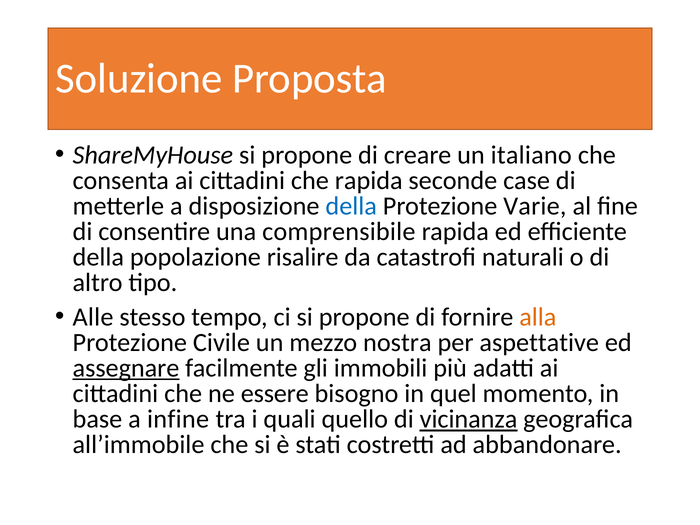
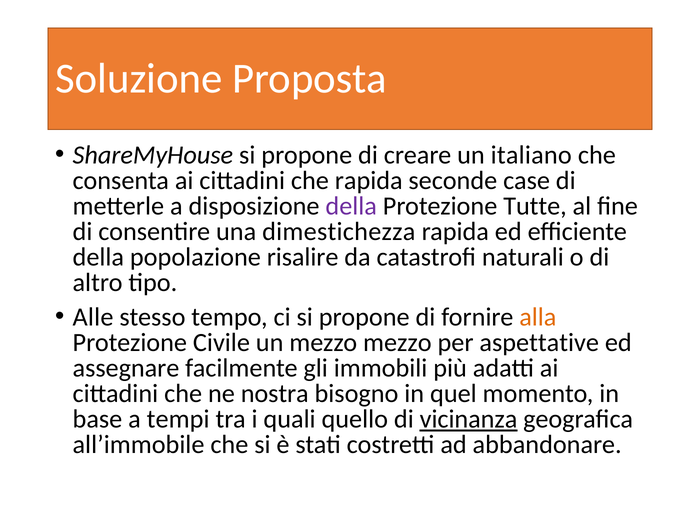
della at (351, 206) colour: blue -> purple
Varie: Varie -> Tutte
comprensibile: comprensibile -> dimestichezza
mezzo nostra: nostra -> mezzo
assegnare underline: present -> none
essere: essere -> nostra
infine: infine -> tempi
